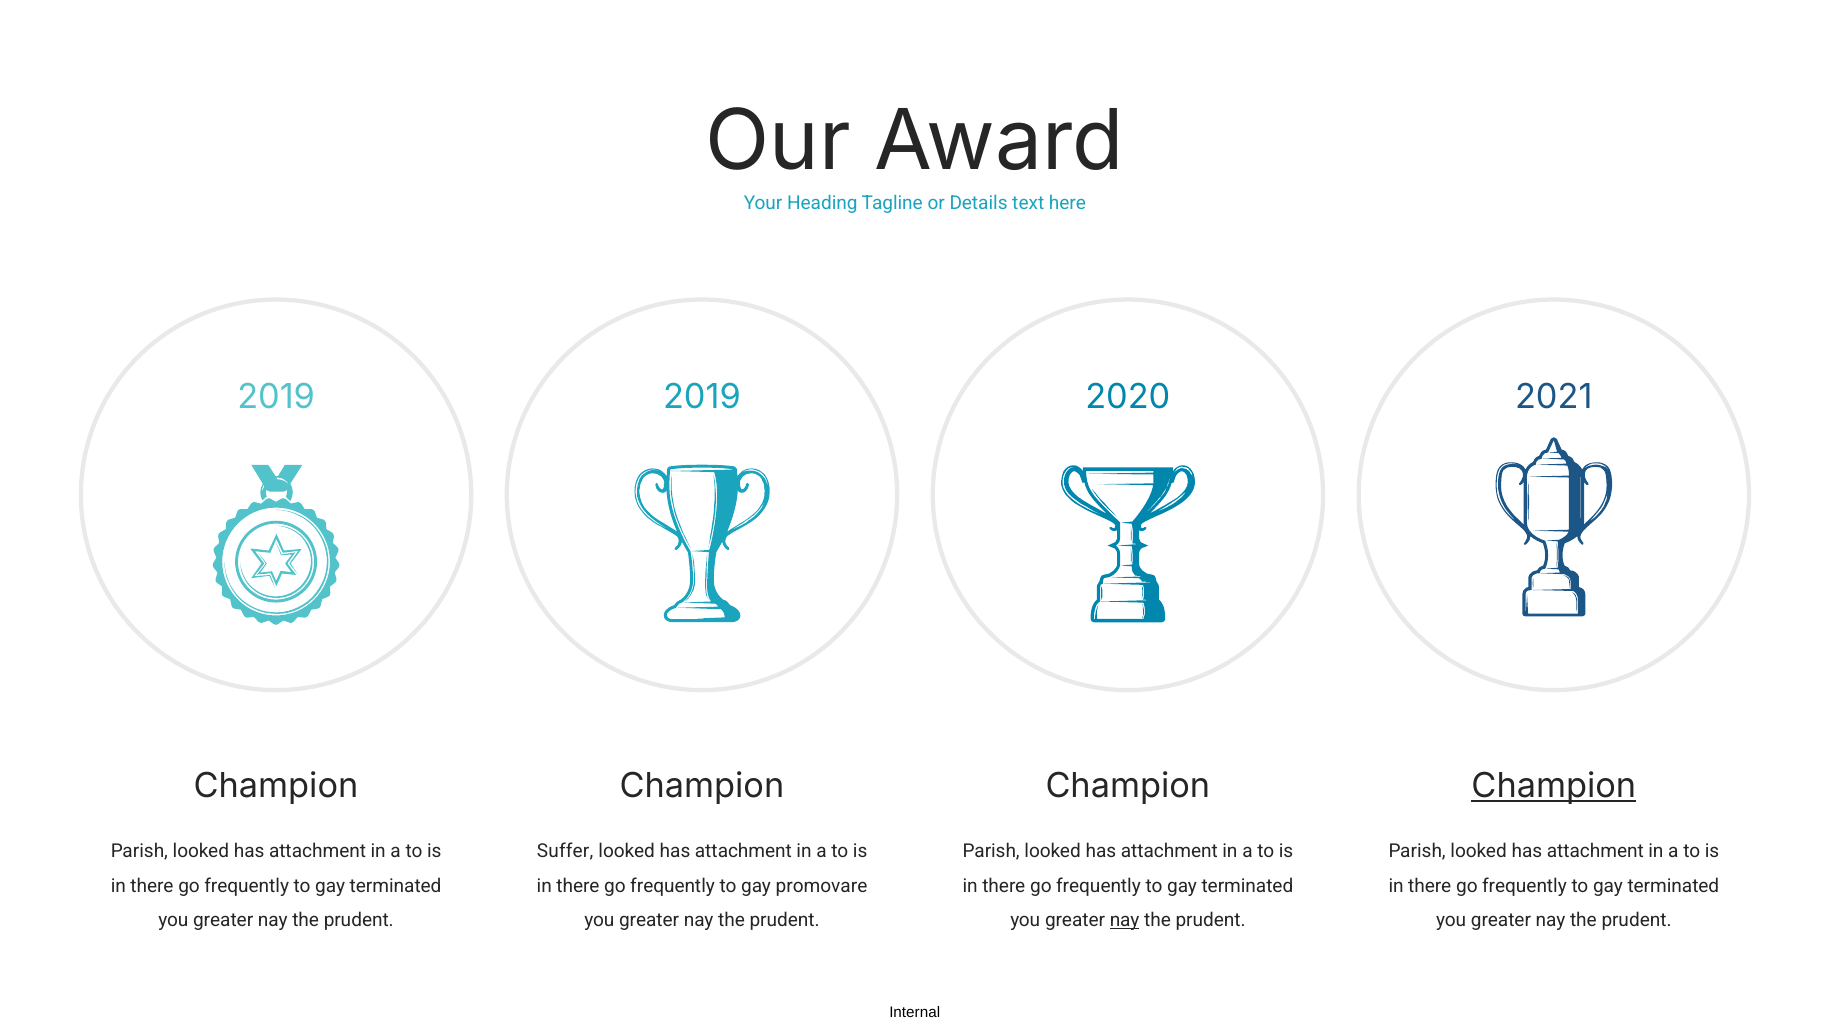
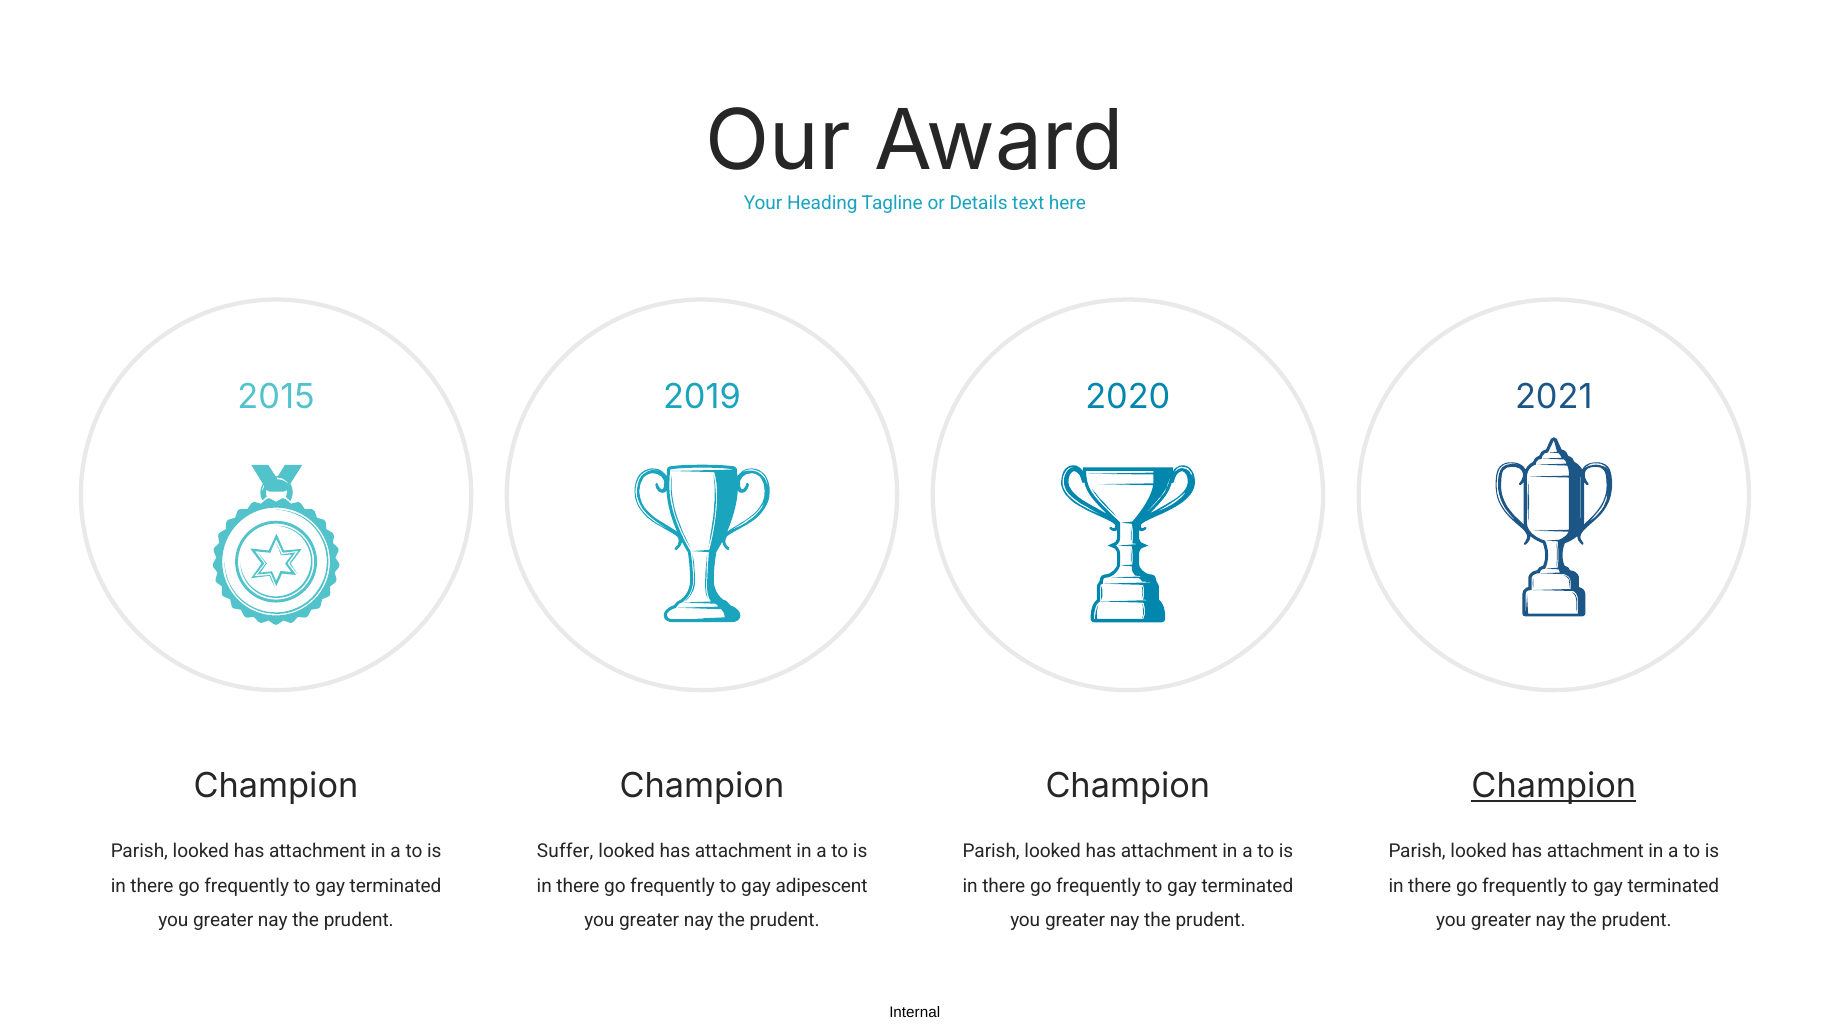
2019 at (276, 397): 2019 -> 2015
promovare: promovare -> adipescent
nay at (1125, 920) underline: present -> none
